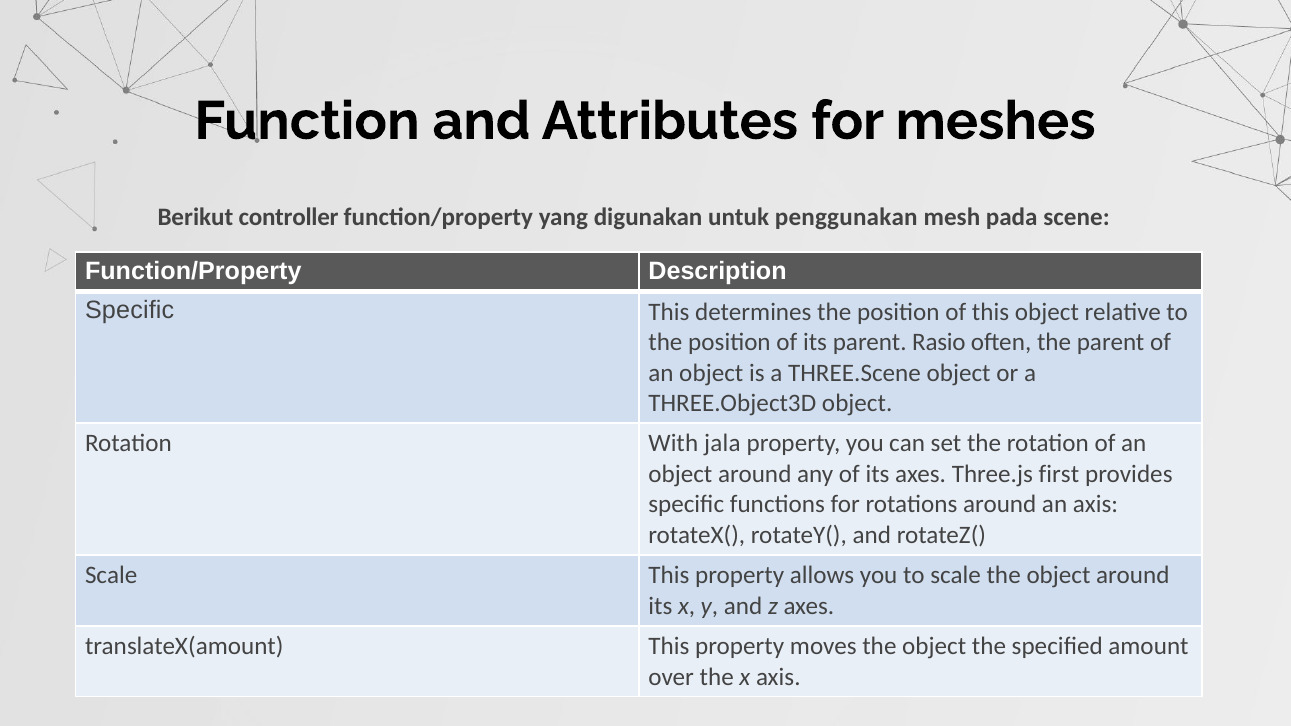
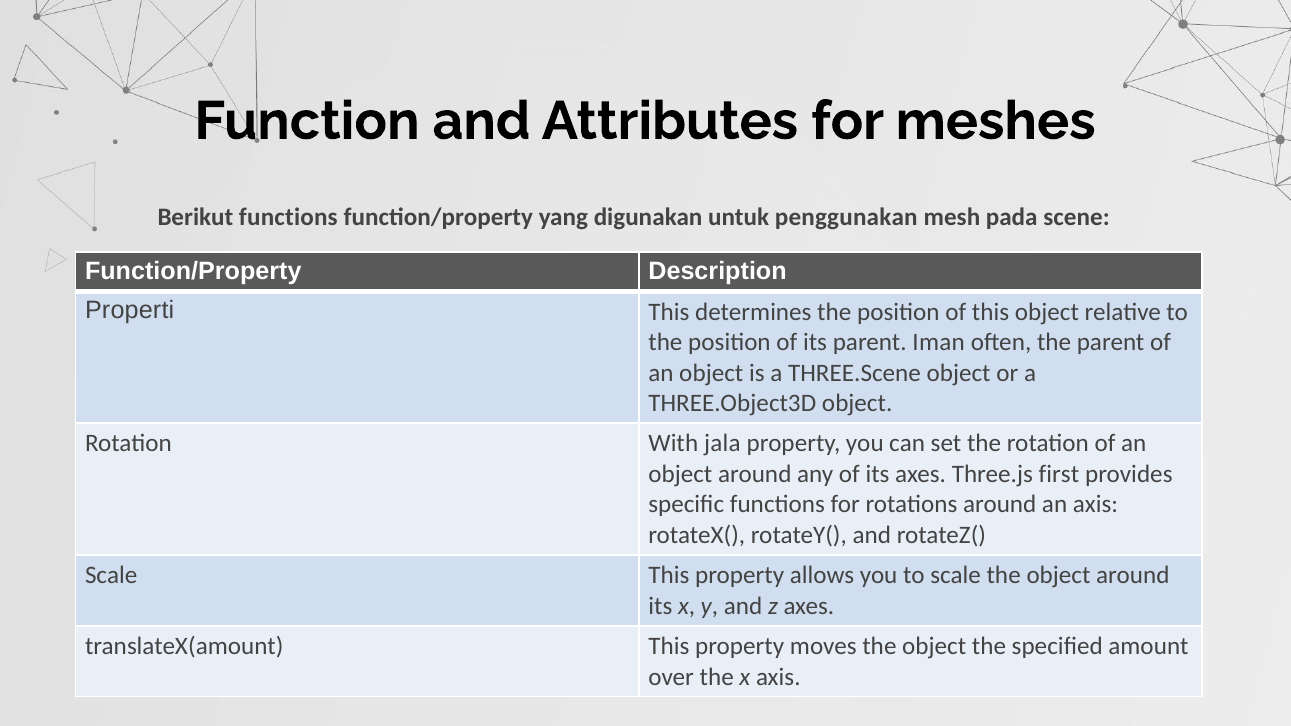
Berikut controller: controller -> functions
Specific at (130, 311): Specific -> Properti
Rasio: Rasio -> Iman
